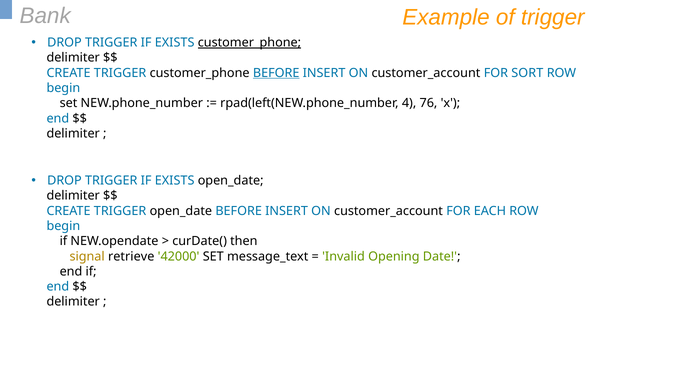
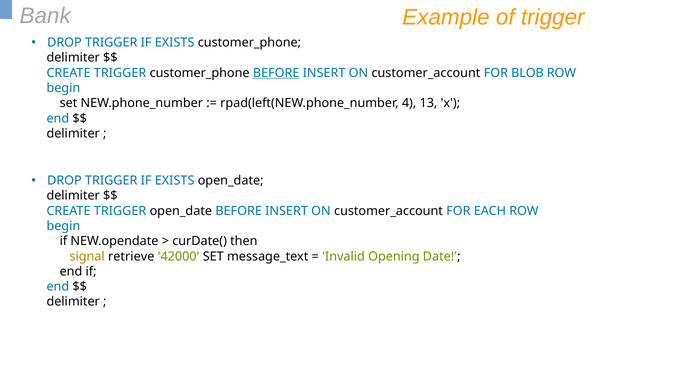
customer_phone at (249, 43) underline: present -> none
SORT: SORT -> BLOB
76: 76 -> 13
